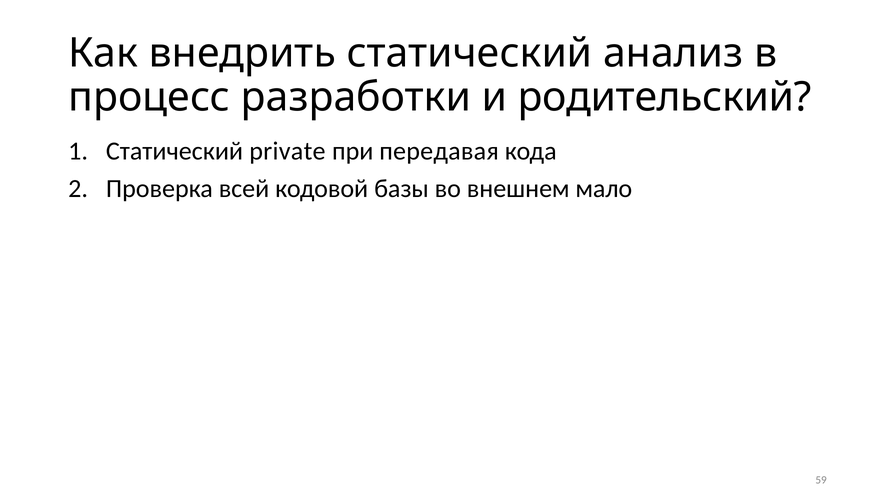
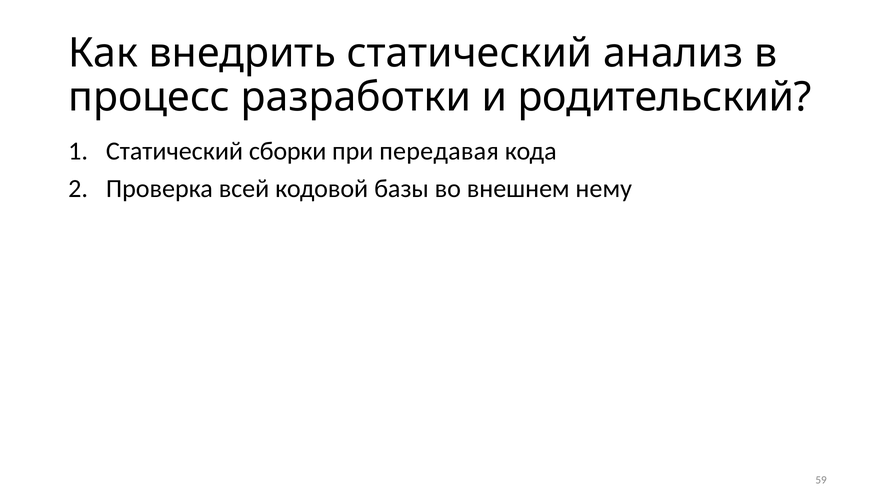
private: private -> сборки
мало: мало -> нему
